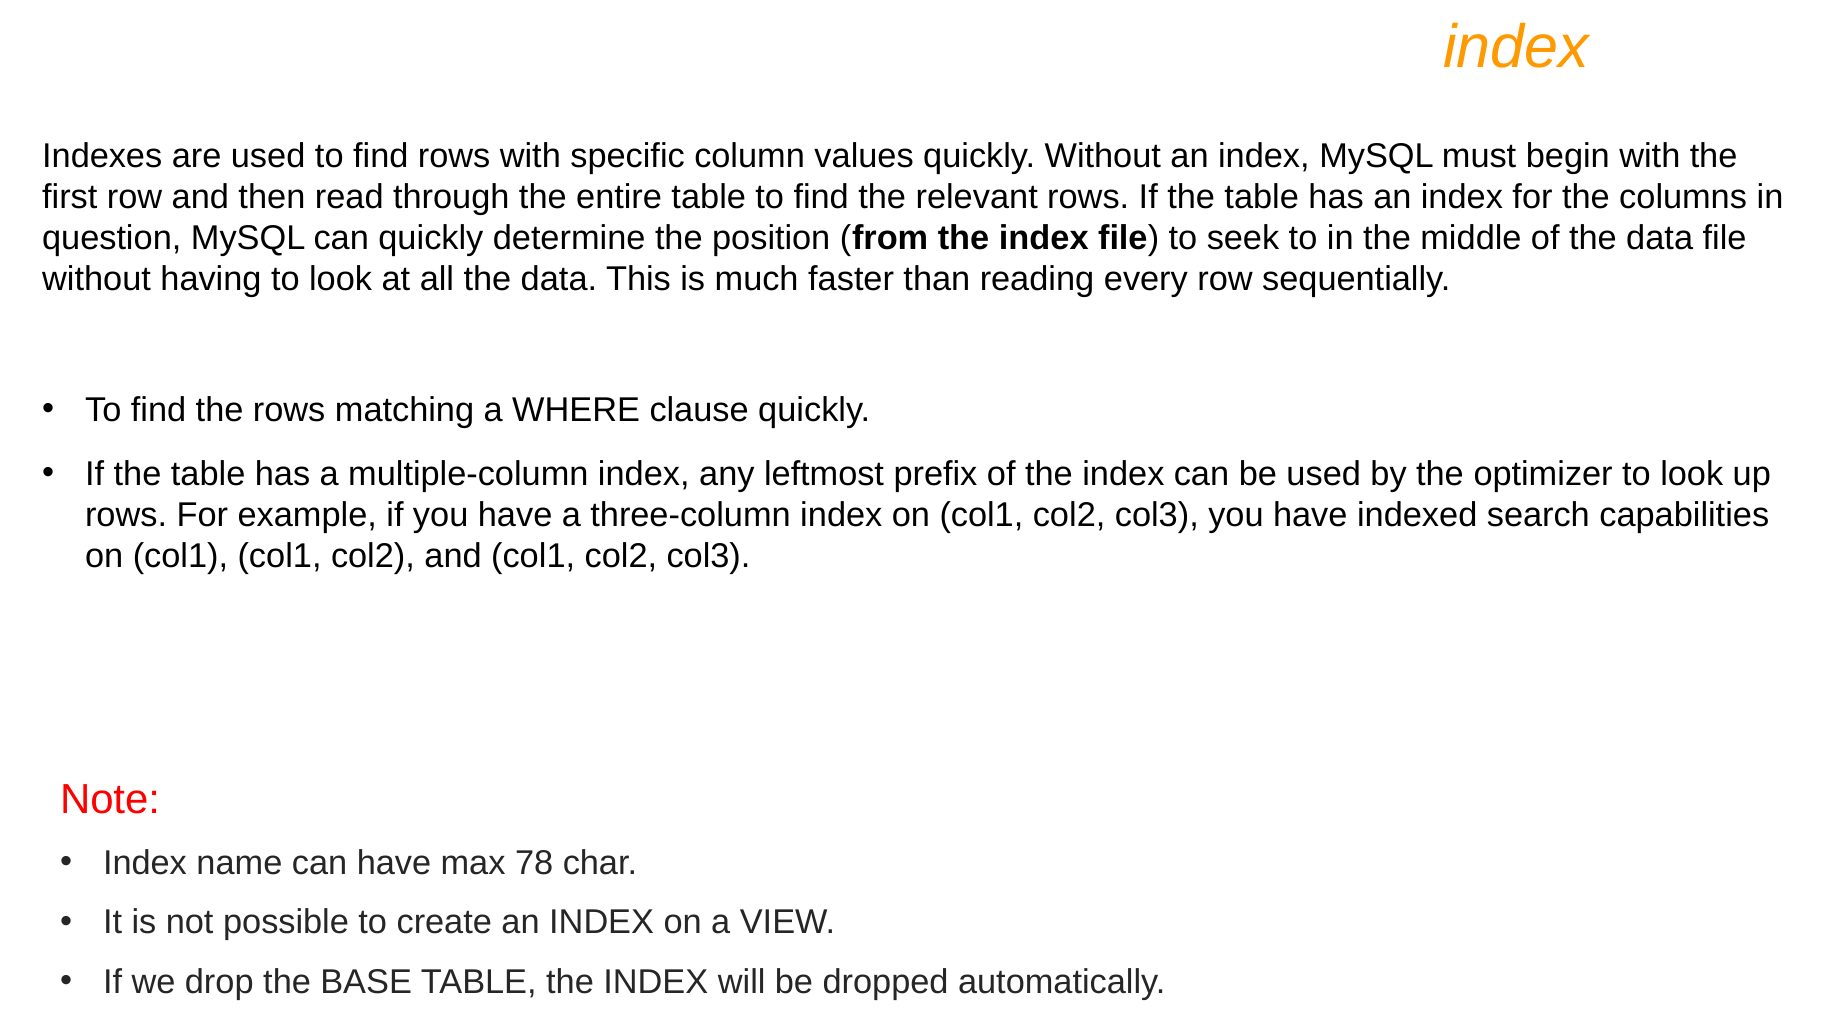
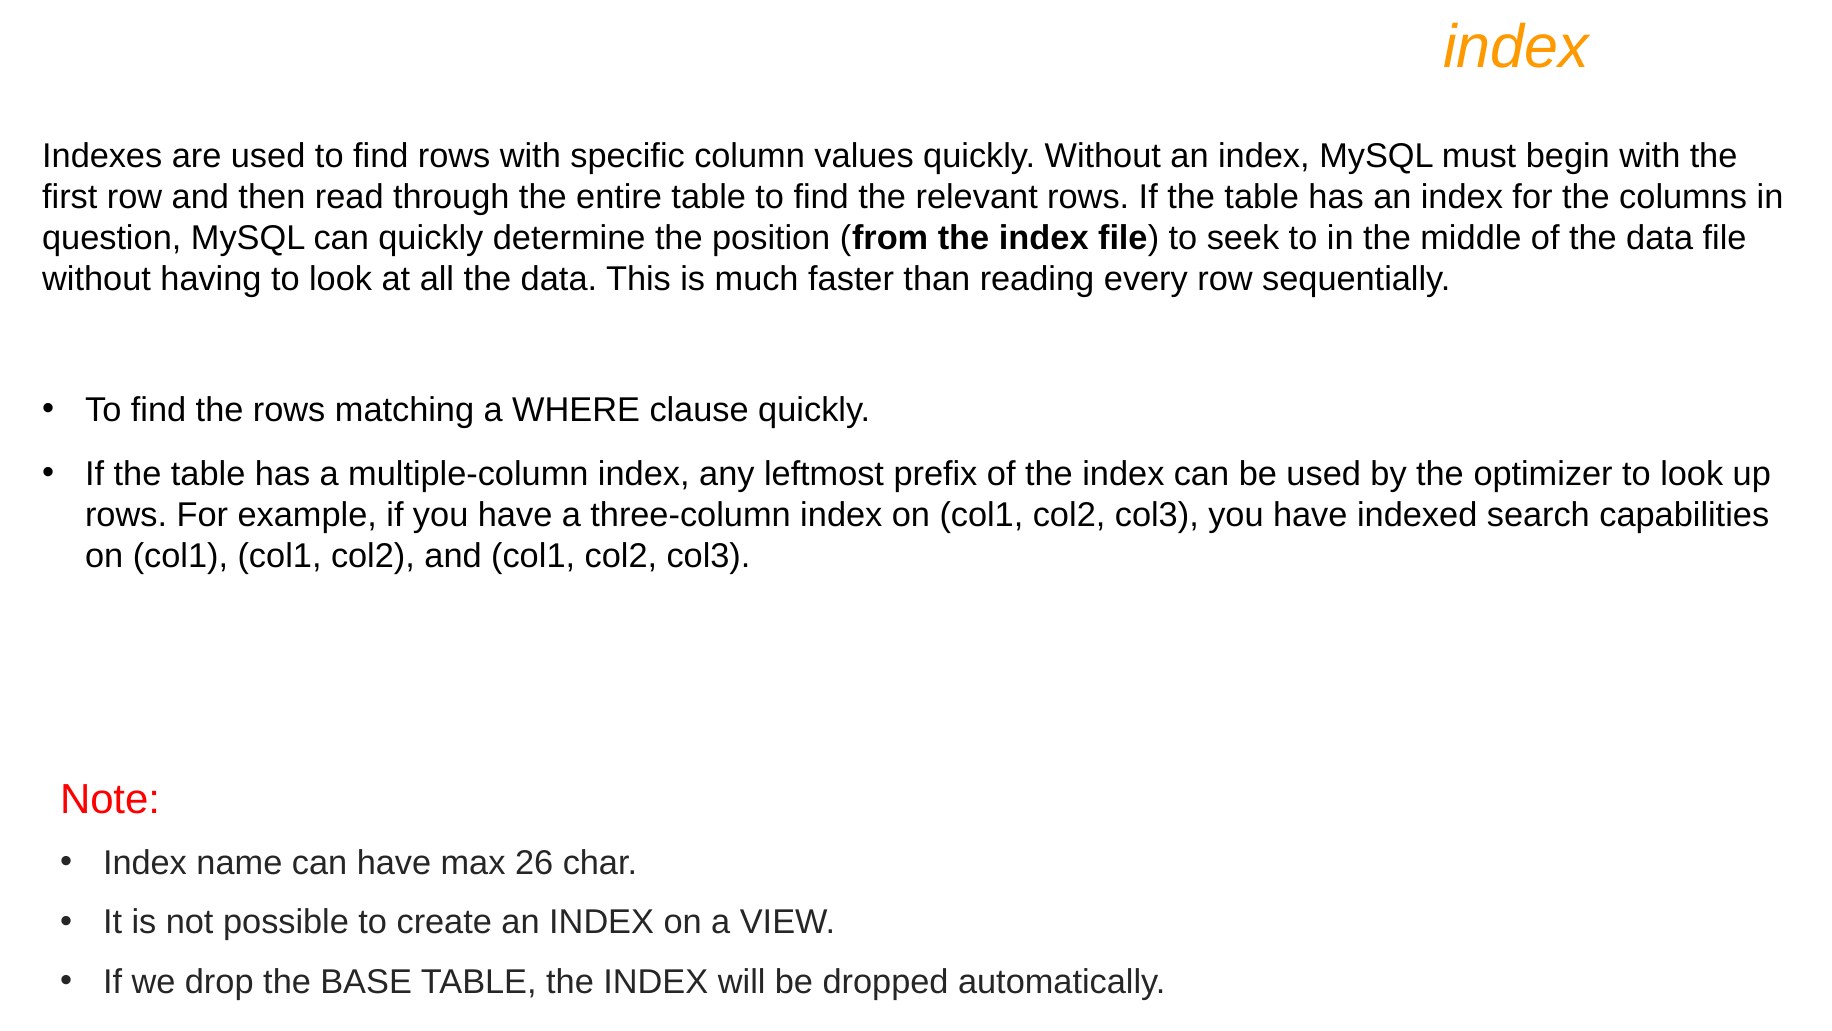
78: 78 -> 26
